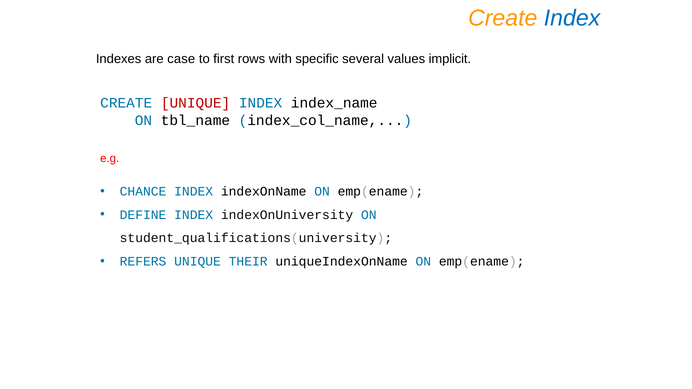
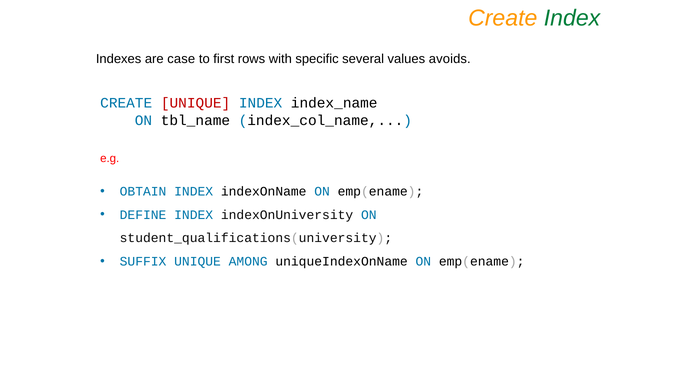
Index at (572, 18) colour: blue -> green
implicit: implicit -> avoids
CHANCE: CHANCE -> OBTAIN
REFERS: REFERS -> SUFFIX
THEIR: THEIR -> AMONG
